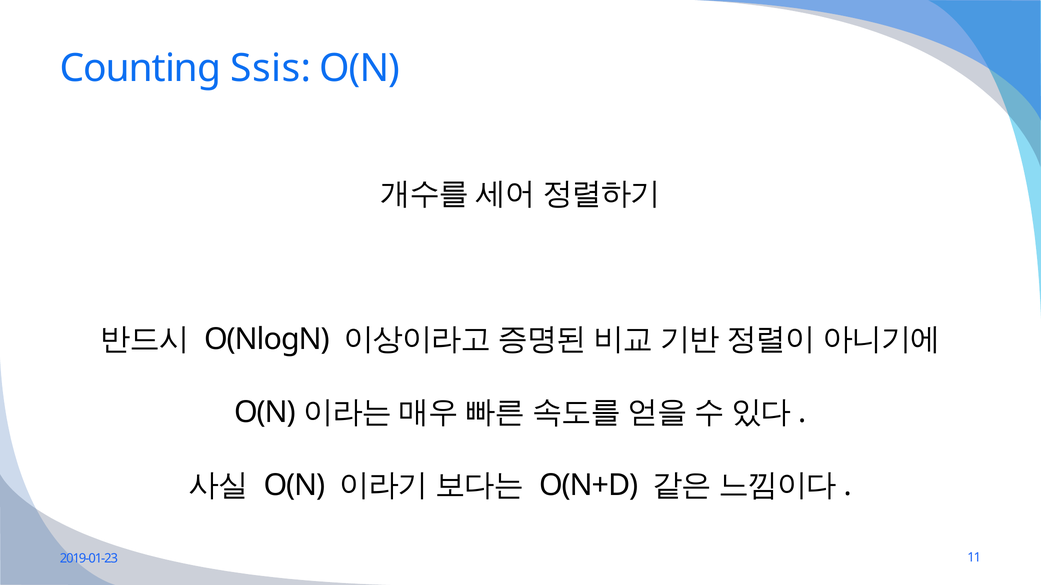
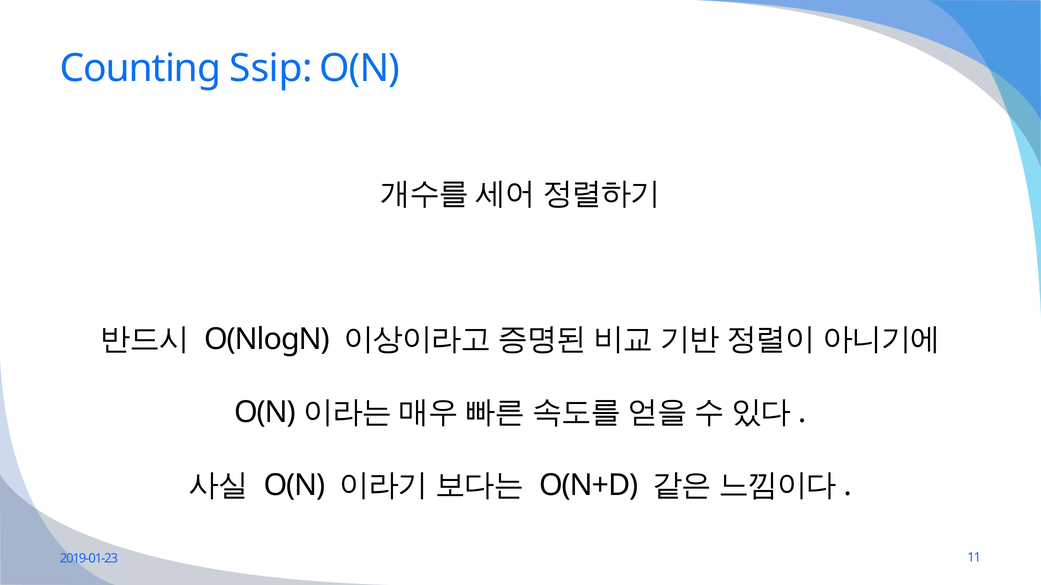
Ssis: Ssis -> Ssip
